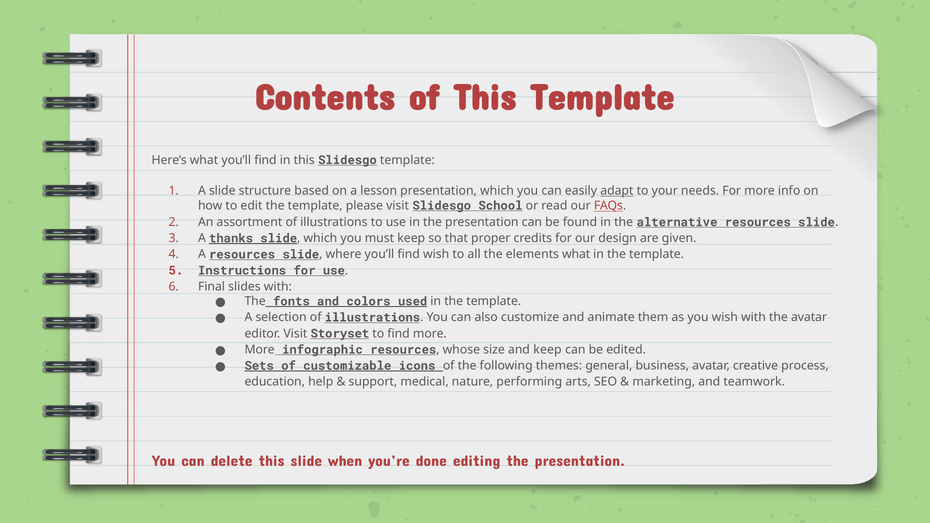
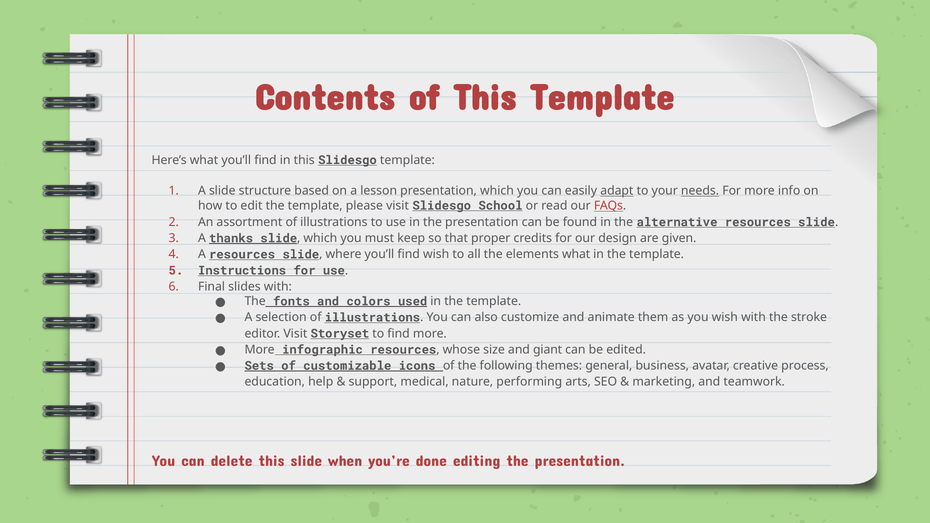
needs underline: none -> present
the avatar: avatar -> stroke
and keep: keep -> giant
